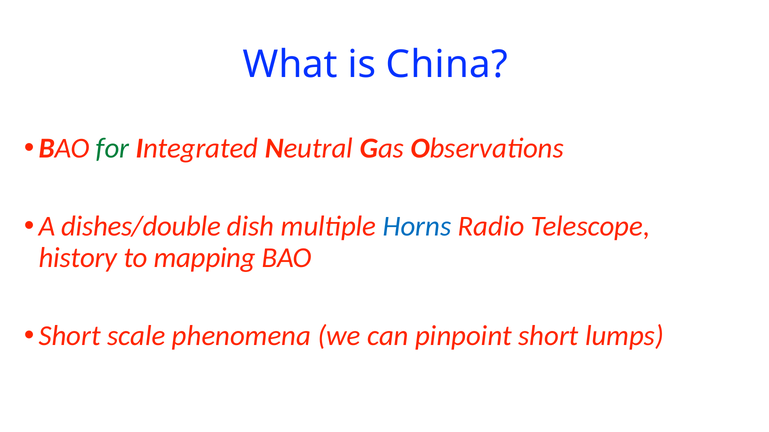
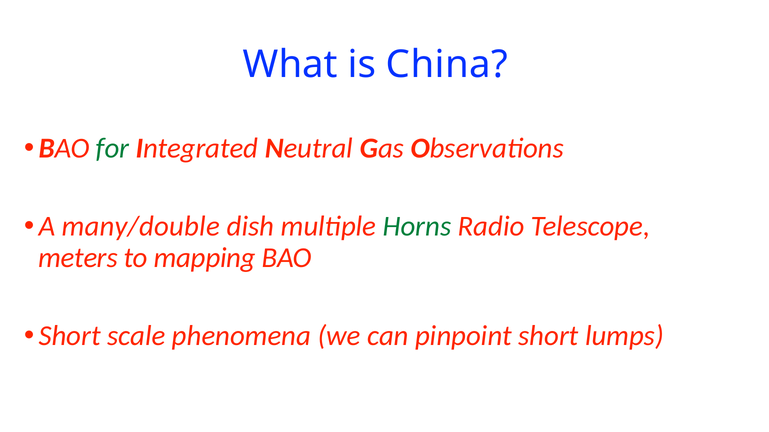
dishes/double: dishes/double -> many/double
Horns colour: blue -> green
history: history -> meters
